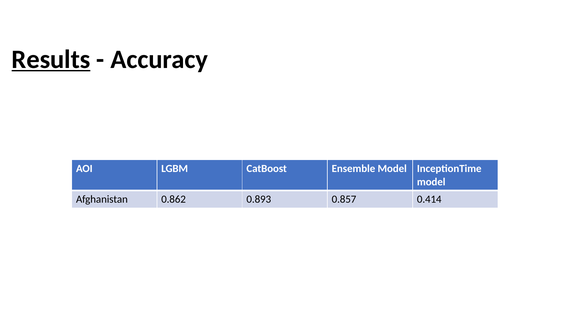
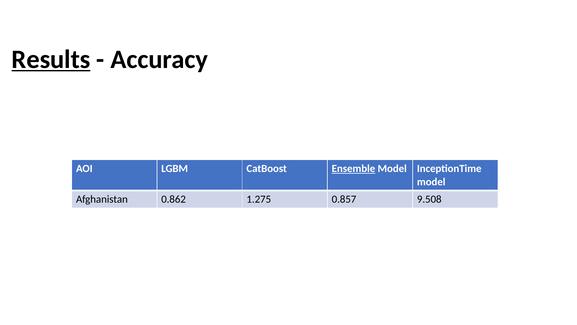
Ensemble underline: none -> present
0.893: 0.893 -> 1.275
0.414: 0.414 -> 9.508
